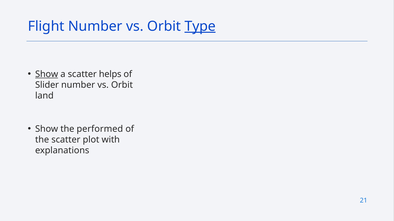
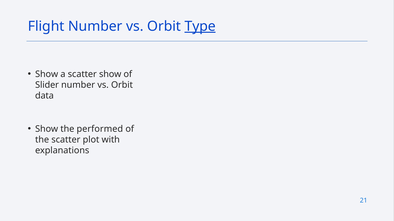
Show at (47, 74) underline: present -> none
scatter helps: helps -> show
land: land -> data
